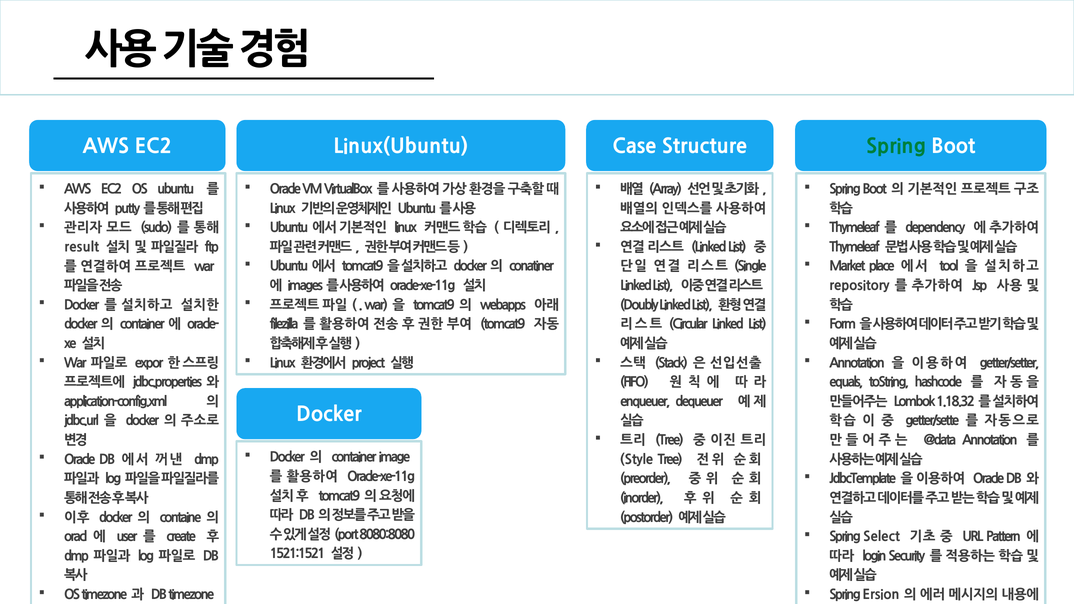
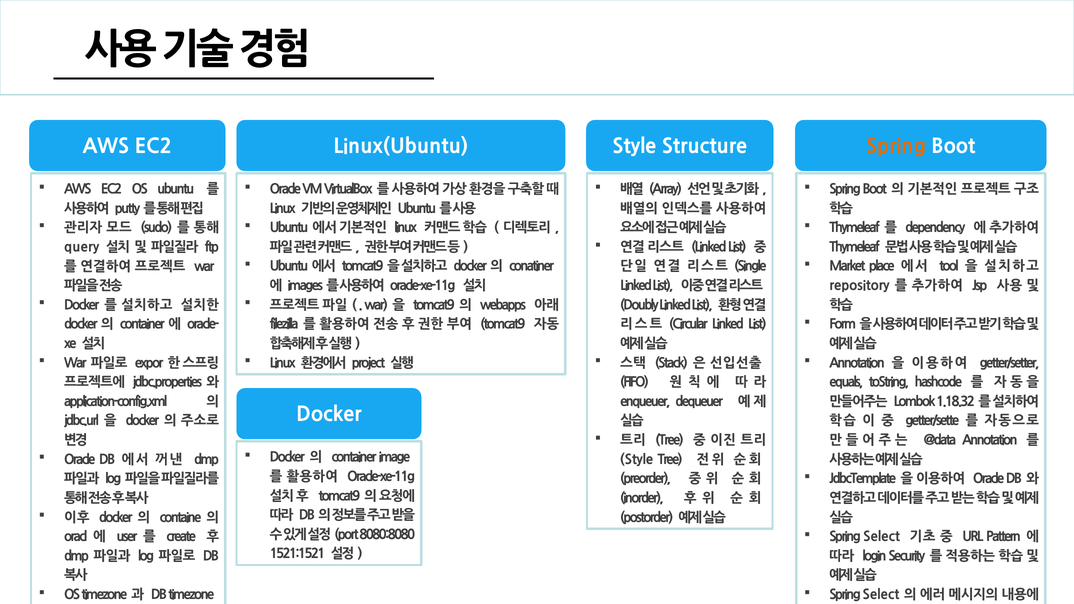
Case at (634, 147): Case -> Style
Spring at (896, 147) colour: green -> orange
result: result -> query
Ersion at (881, 595): Ersion -> Select
